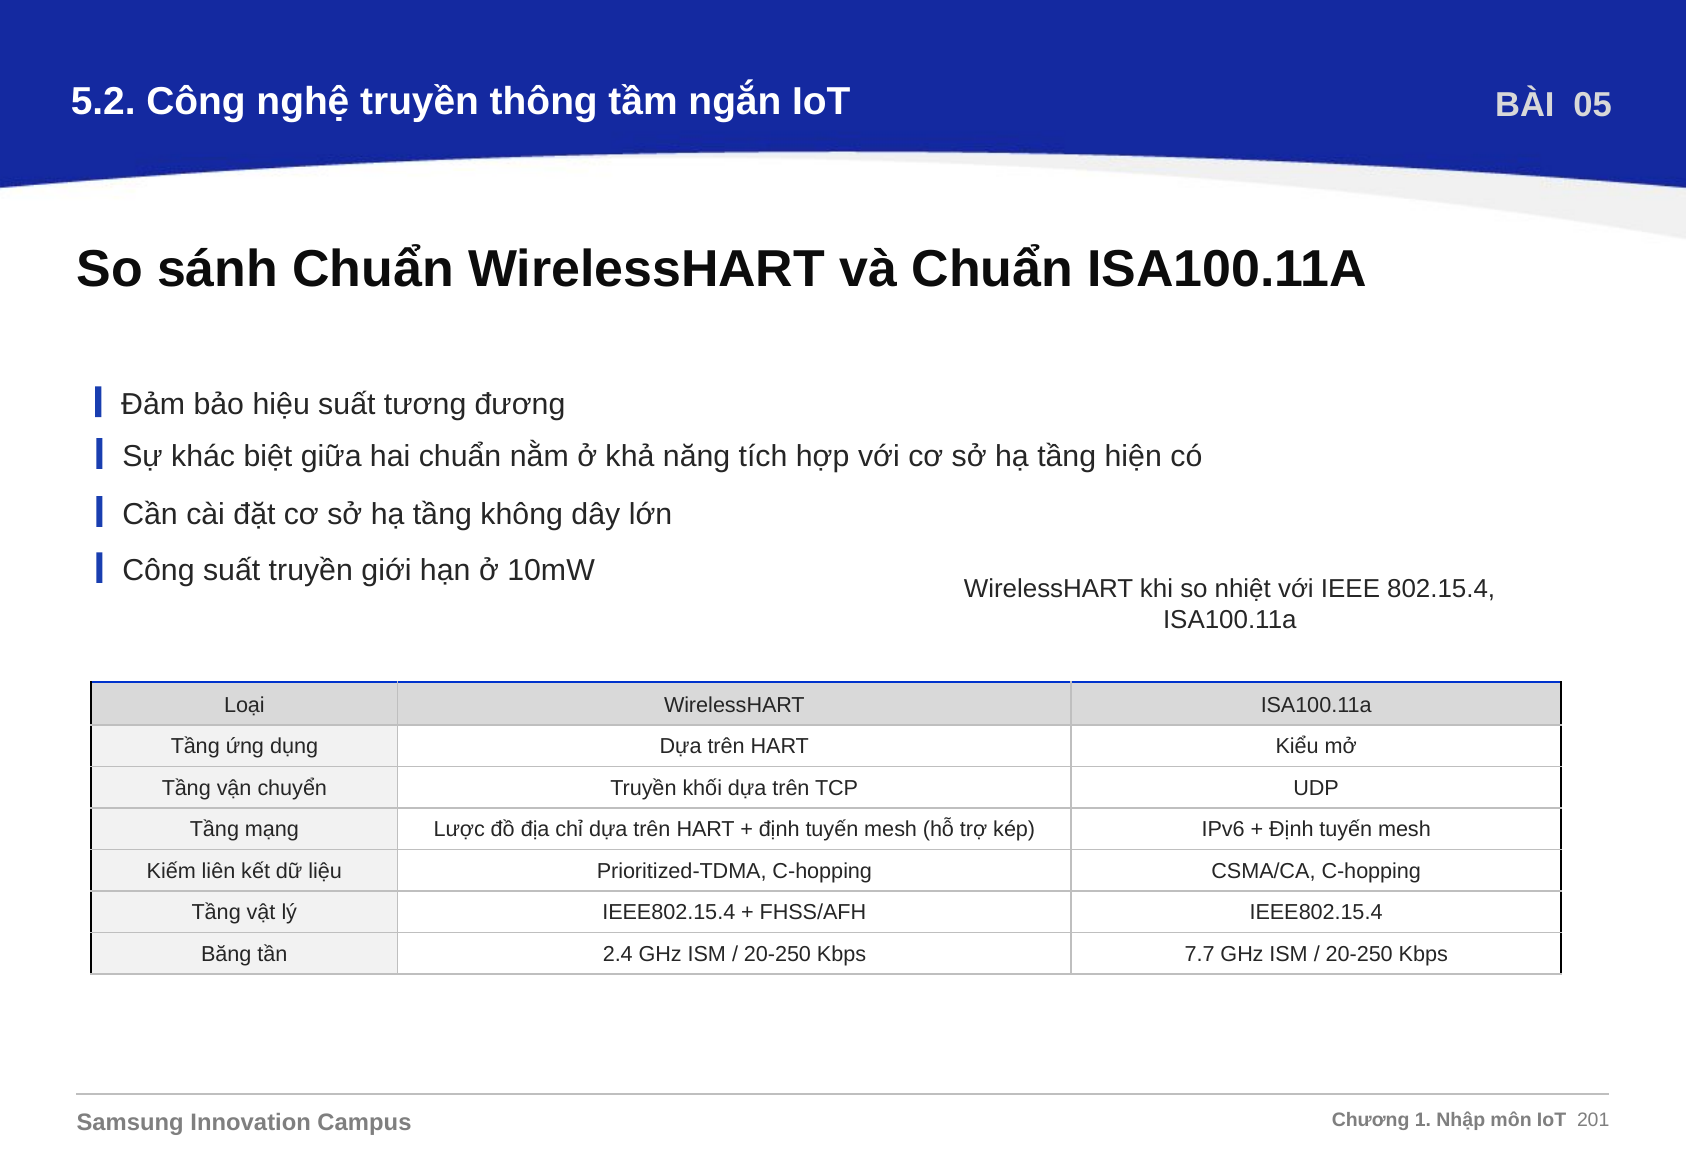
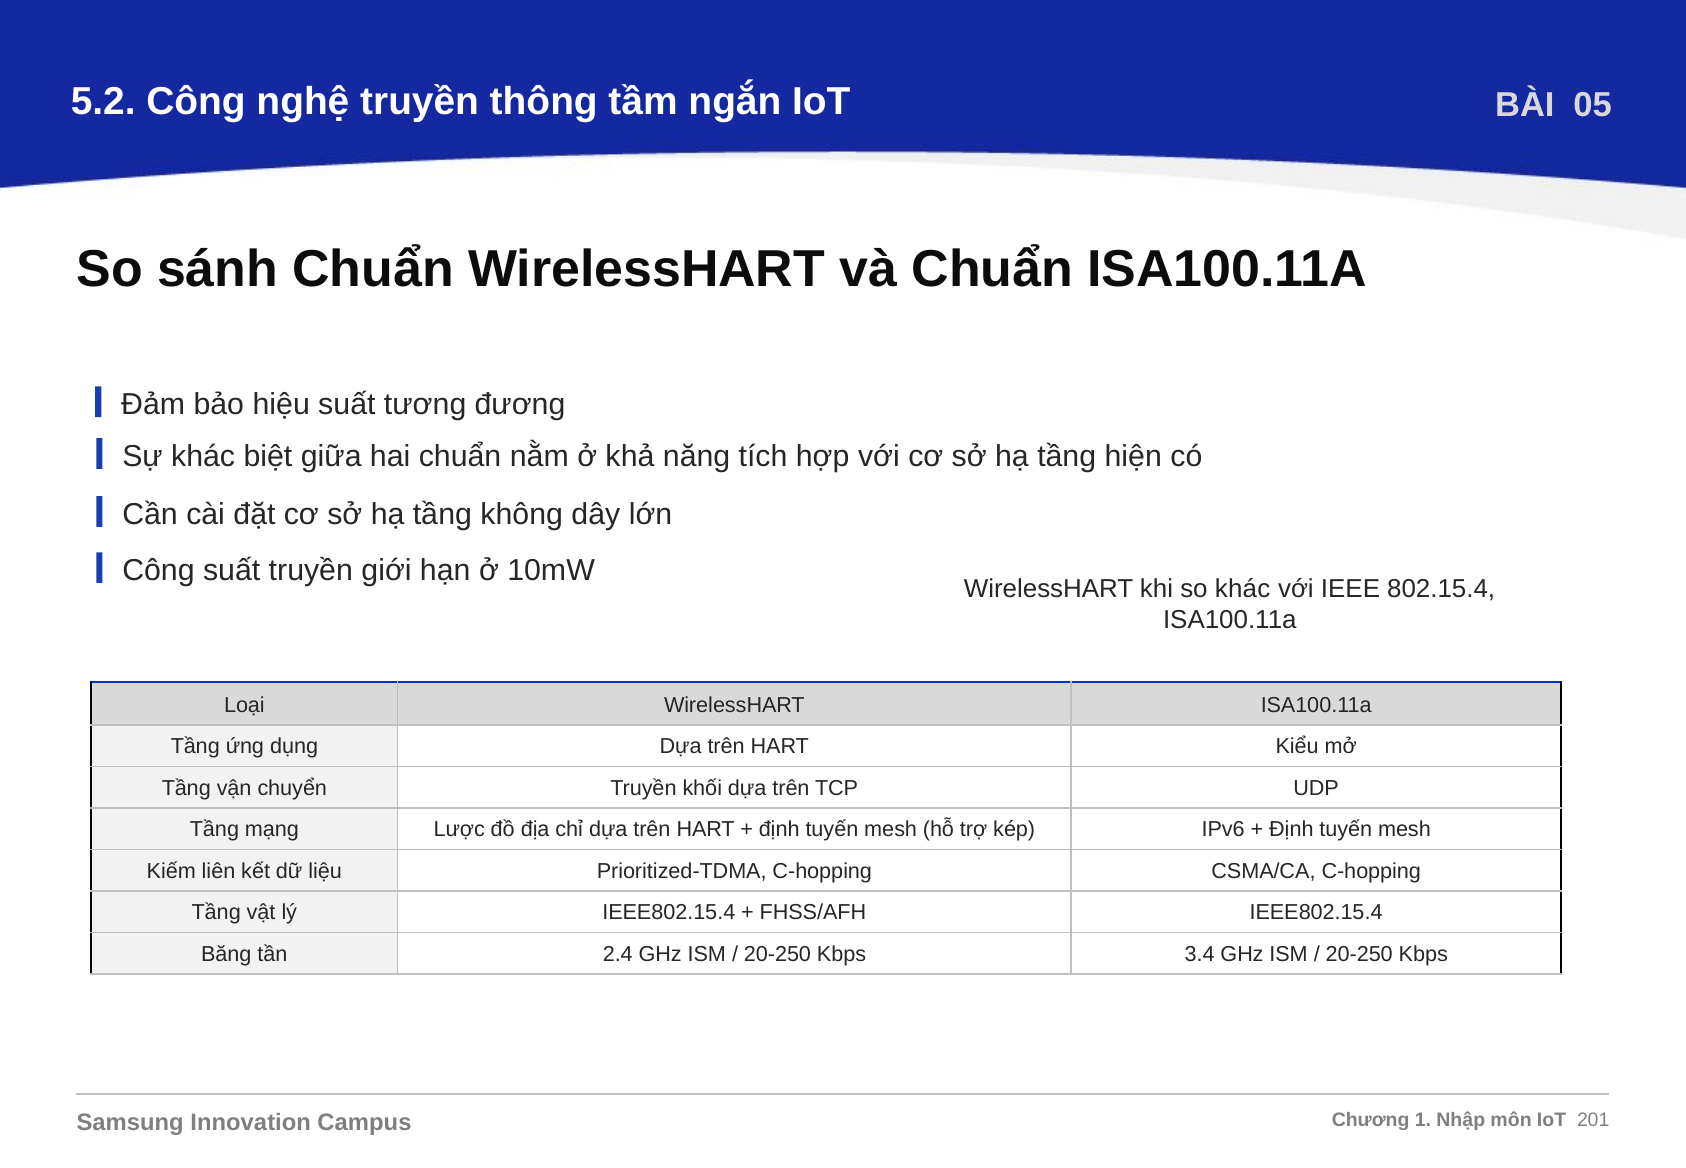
so nhiệt: nhiệt -> khác
7.7: 7.7 -> 3.4
